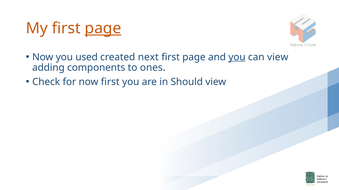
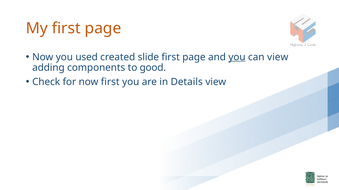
page at (103, 28) underline: present -> none
next: next -> slide
ones: ones -> good
Should: Should -> Details
